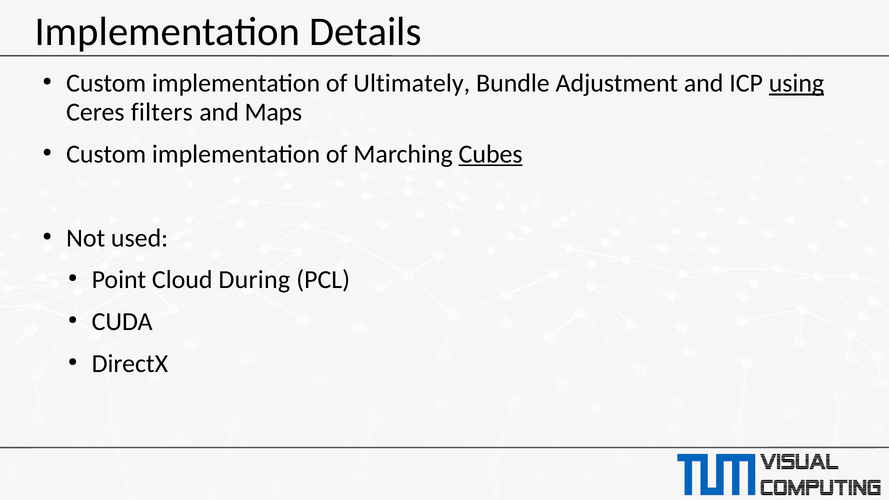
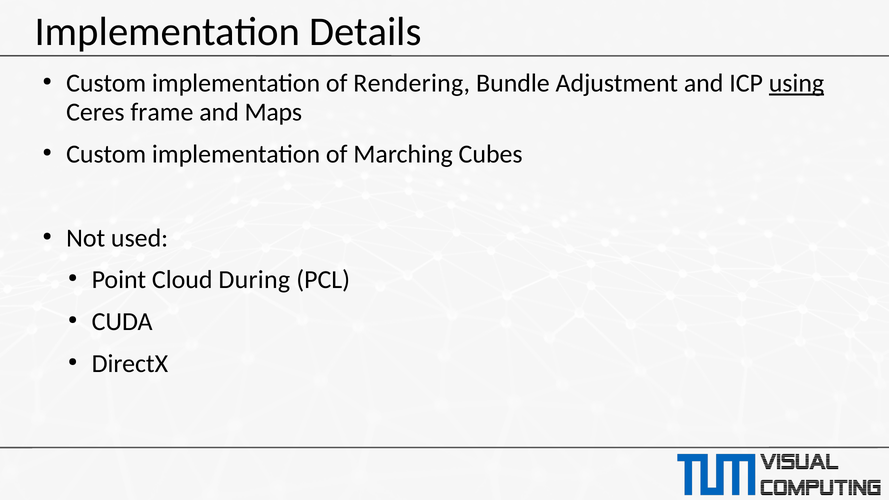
Ultimately: Ultimately -> Rendering
filters: filters -> frame
Cubes underline: present -> none
